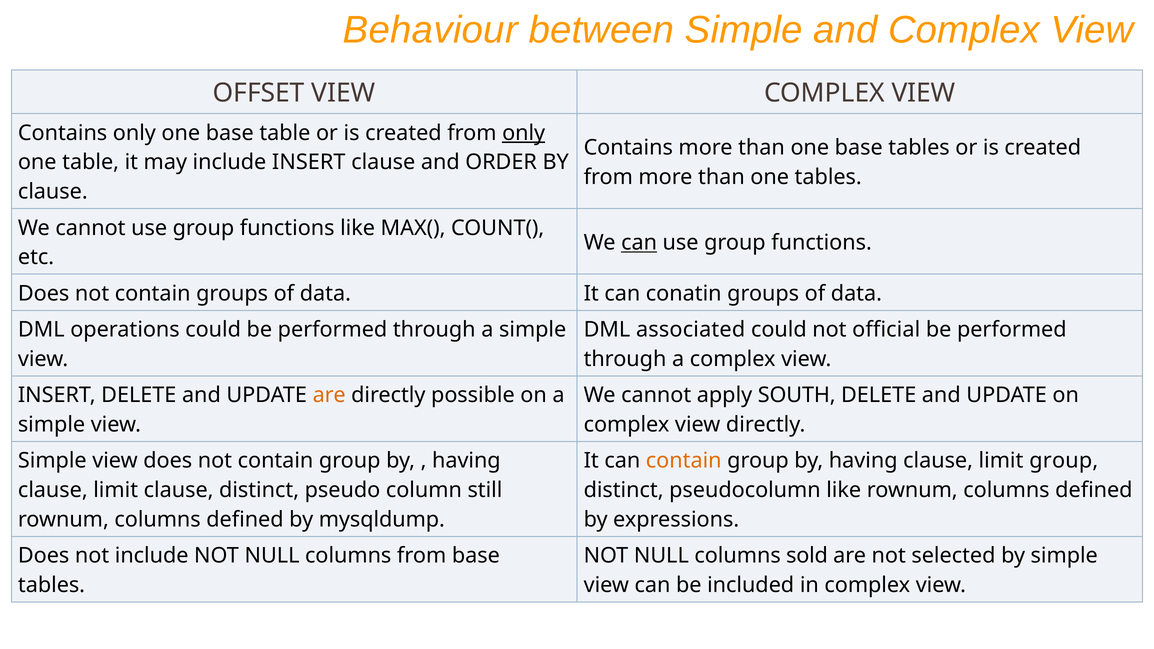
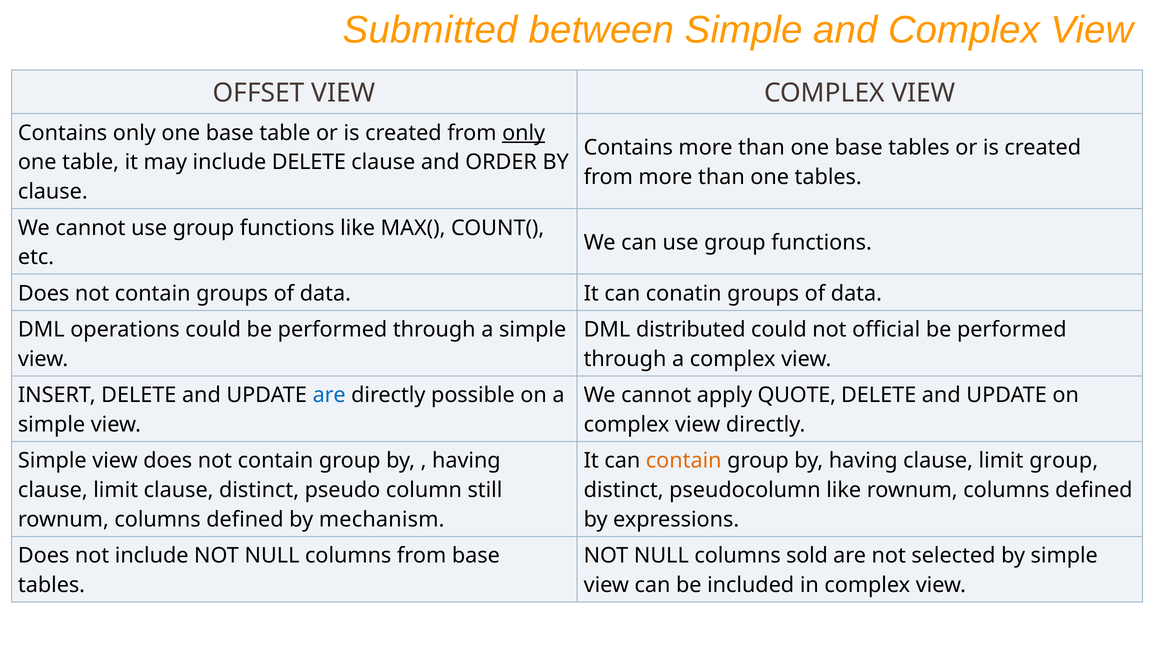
Behaviour: Behaviour -> Submitted
include INSERT: INSERT -> DELETE
can at (639, 243) underline: present -> none
associated: associated -> distributed
are at (329, 395) colour: orange -> blue
SOUTH: SOUTH -> QUOTE
mysqldump: mysqldump -> mechanism
